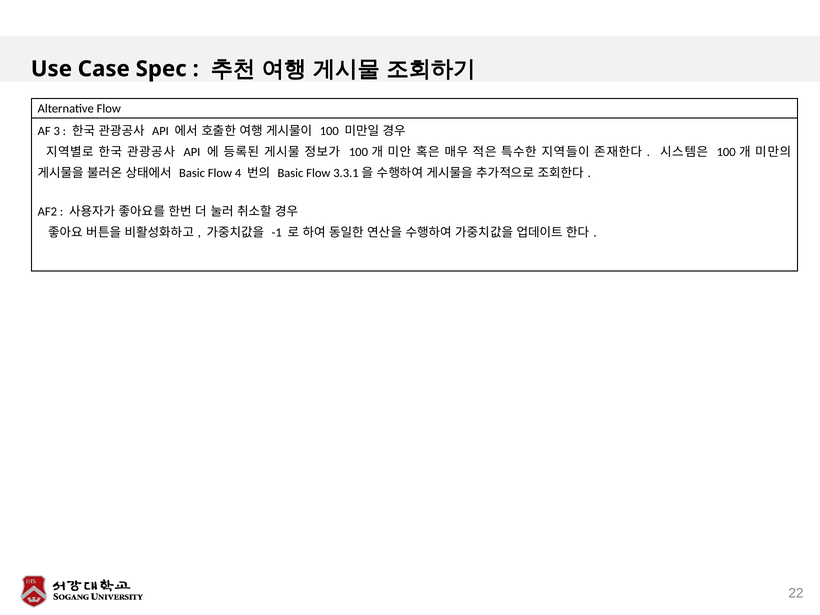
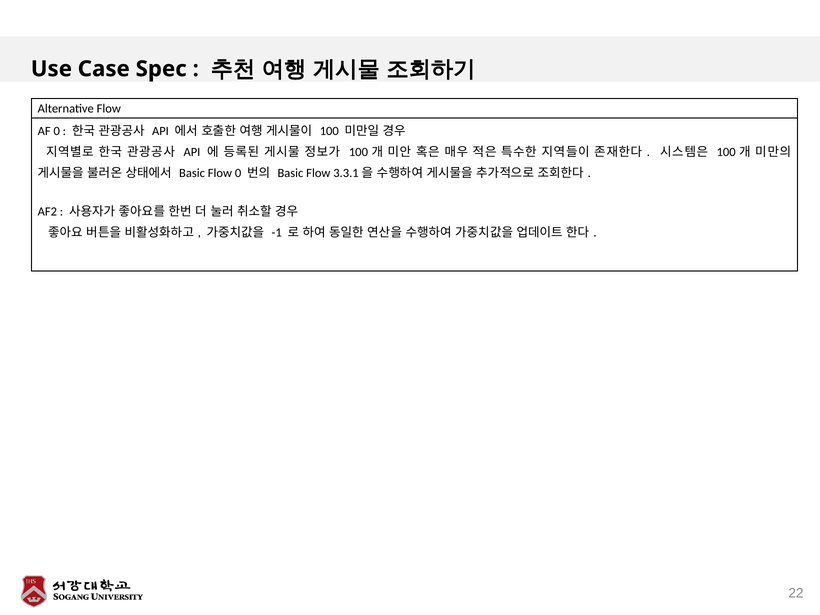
AF 3: 3 -> 0
Flow 4: 4 -> 0
